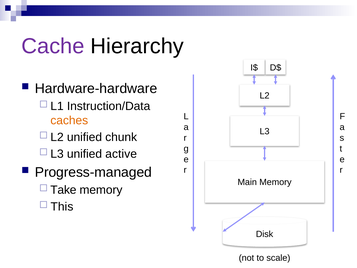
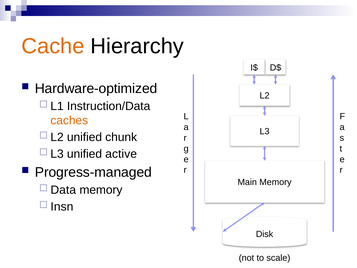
Cache colour: purple -> orange
Hardware-hardware: Hardware-hardware -> Hardware-optimized
Take: Take -> Data
This: This -> Insn
